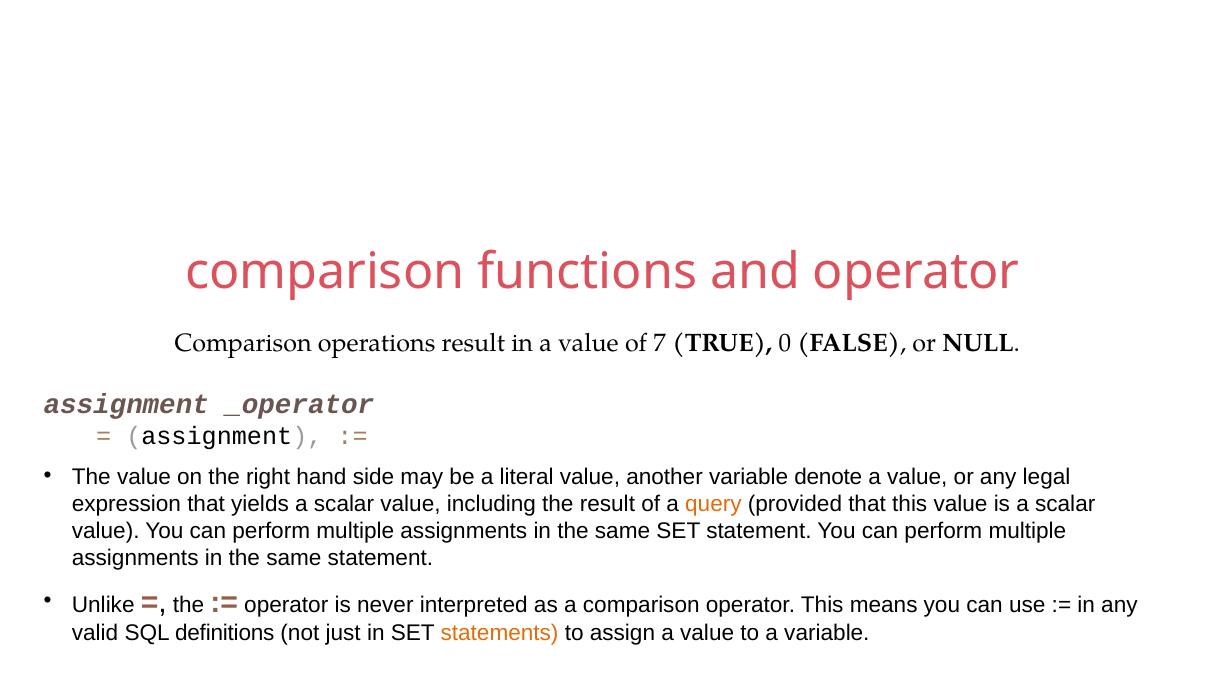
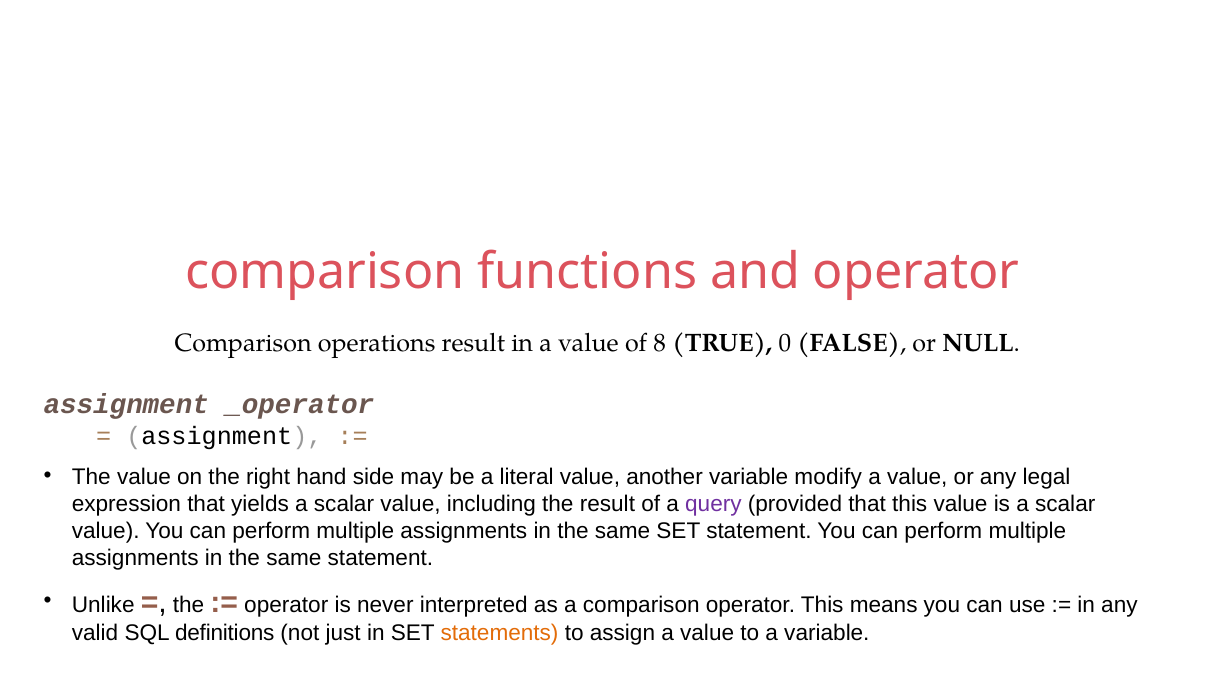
7: 7 -> 8
denote: denote -> modify
query colour: orange -> purple
